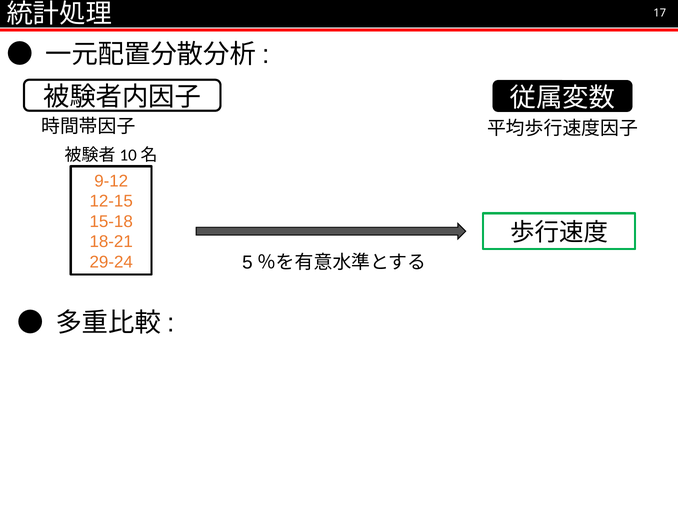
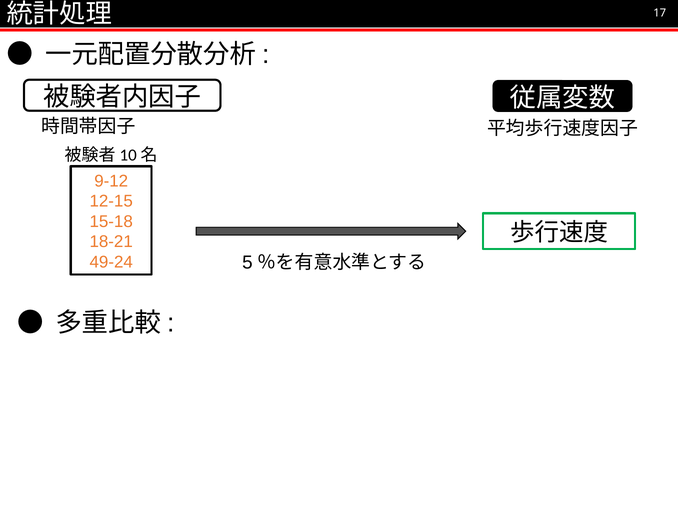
29-24: 29-24 -> 49-24
